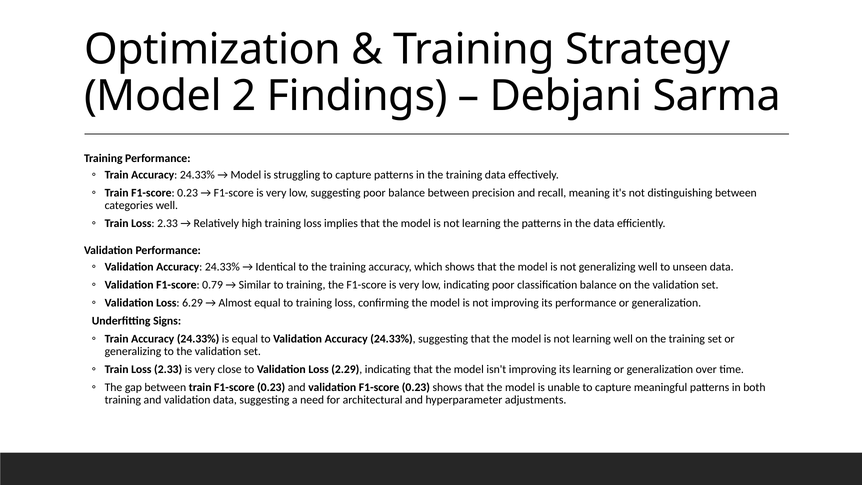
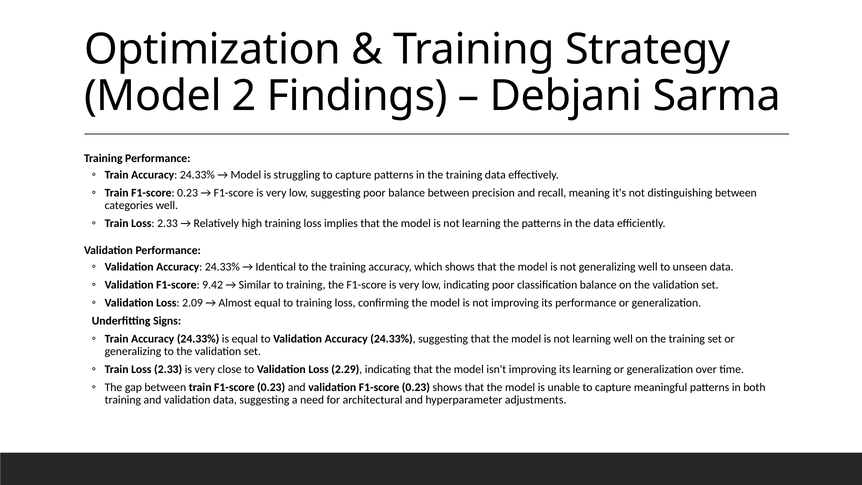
0.79: 0.79 -> 9.42
6.29: 6.29 -> 2.09
